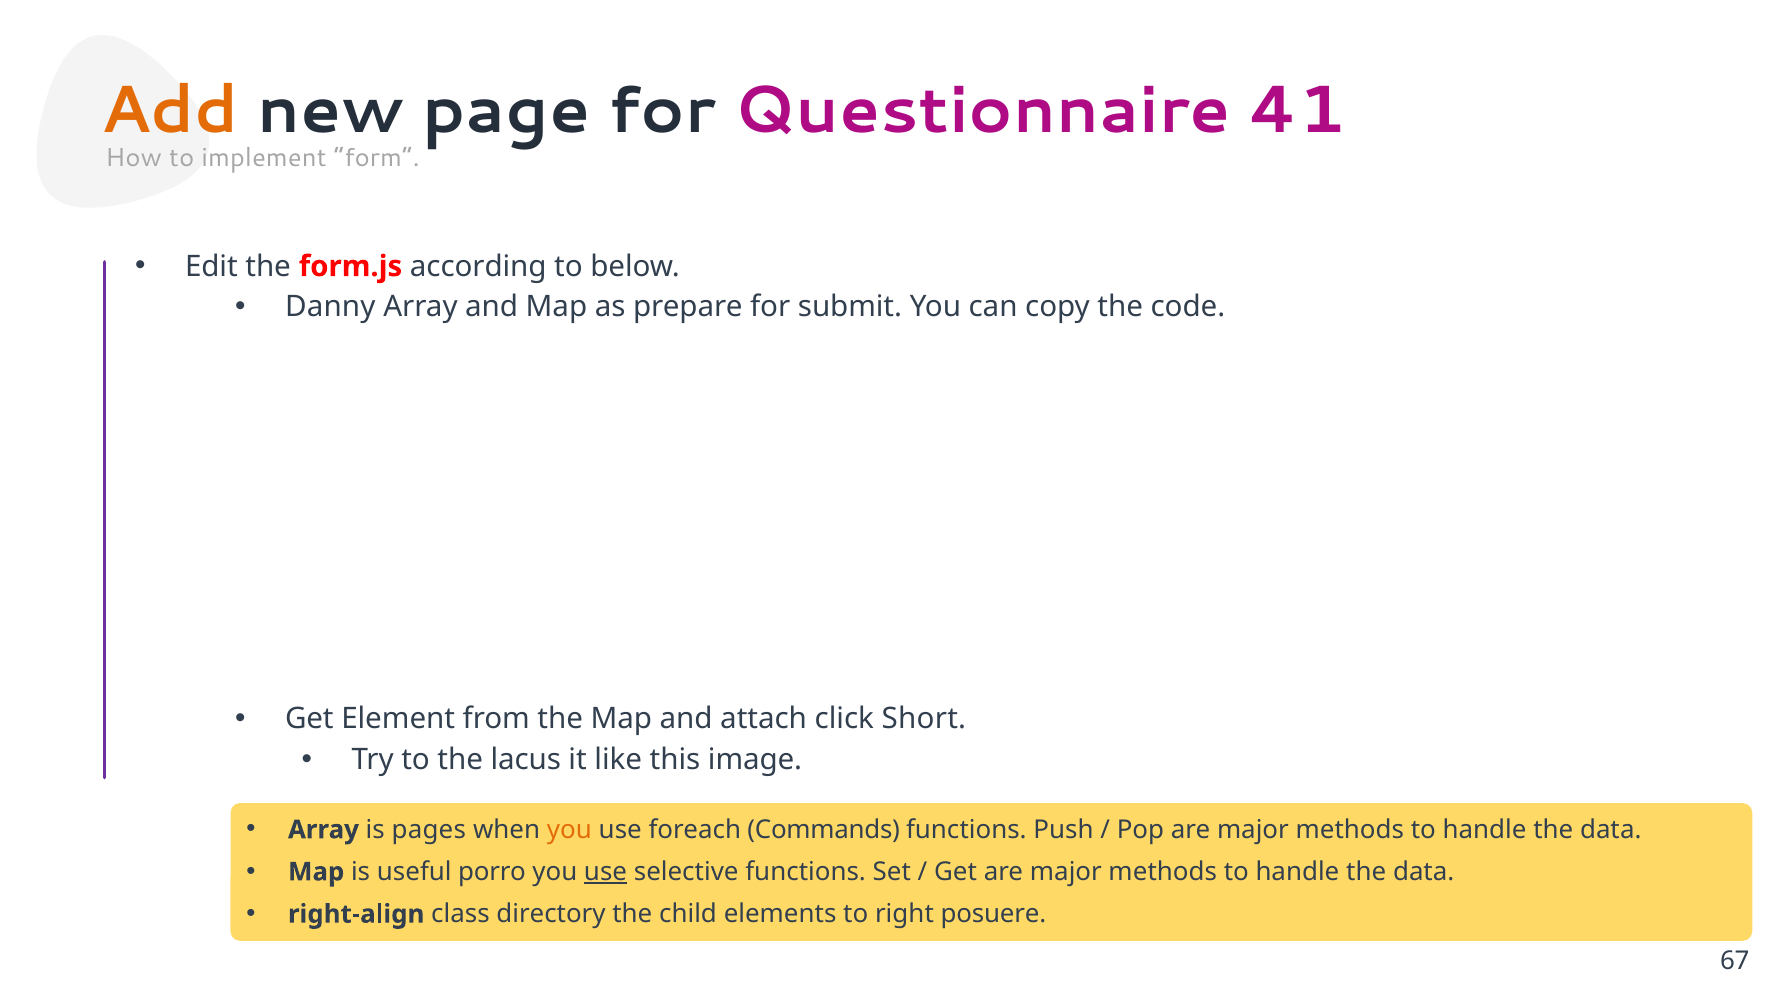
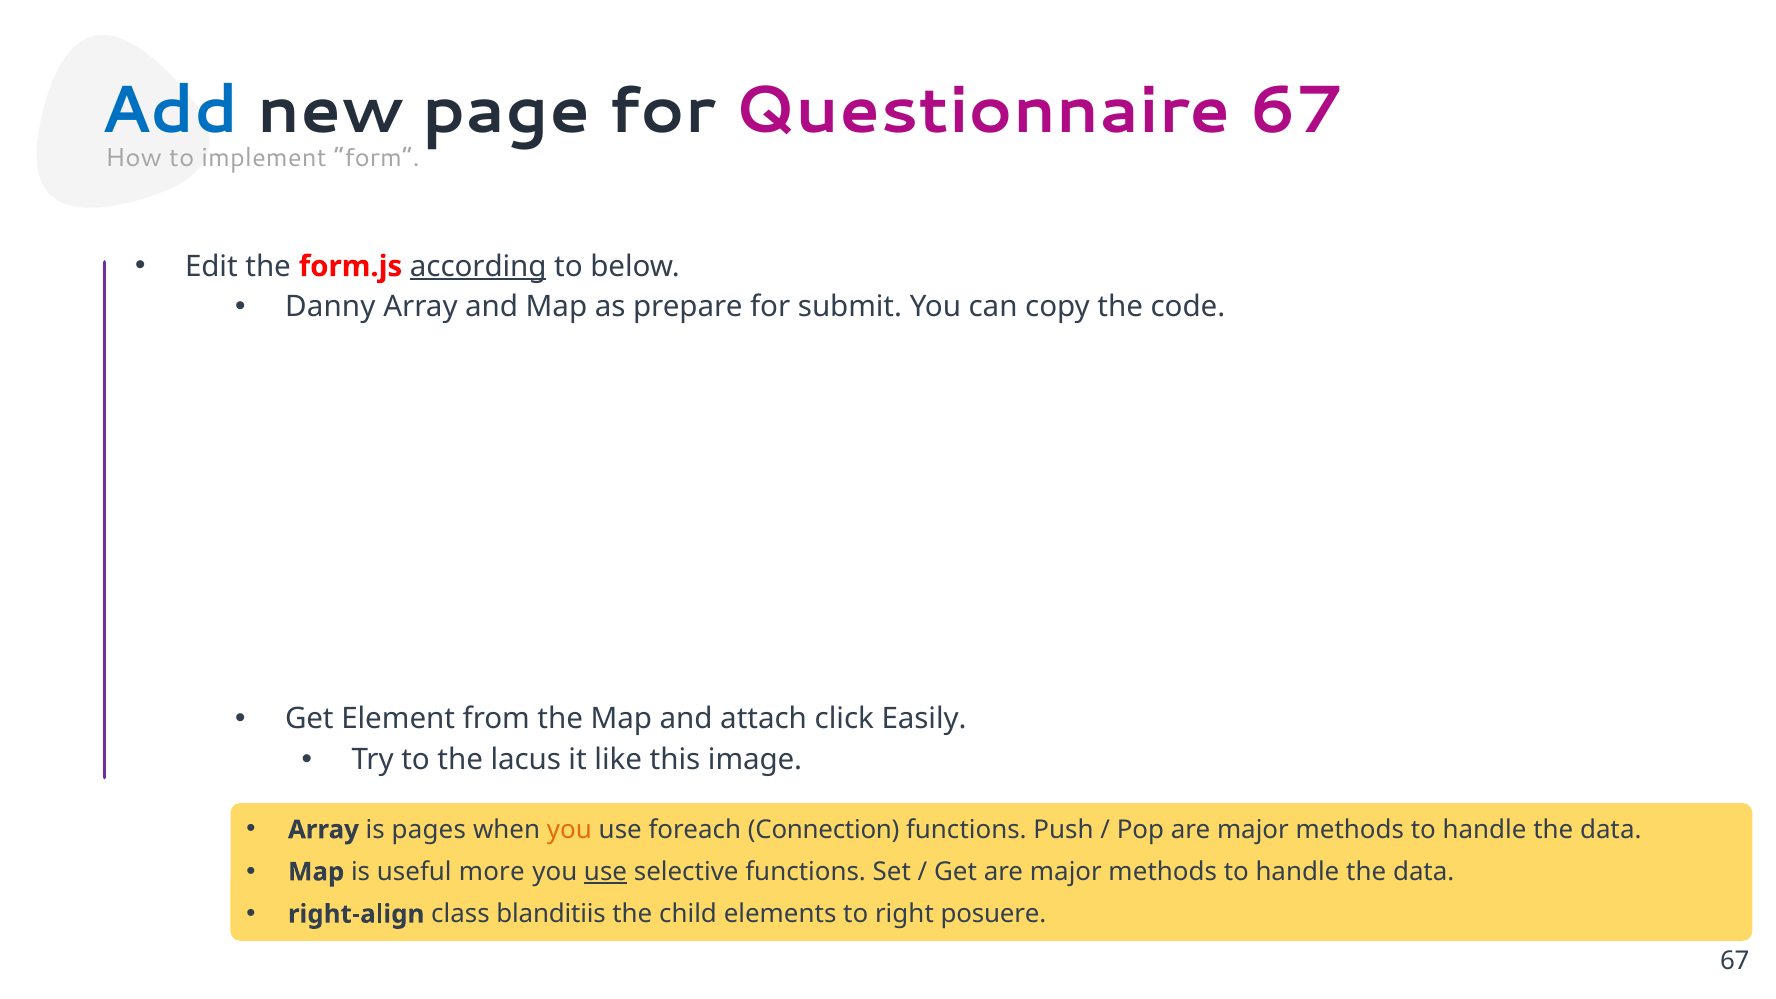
Add colour: orange -> blue
Questionnaire 41: 41 -> 67
according underline: none -> present
Short: Short -> Easily
Commands: Commands -> Connection
porro: porro -> more
directory: directory -> blanditiis
